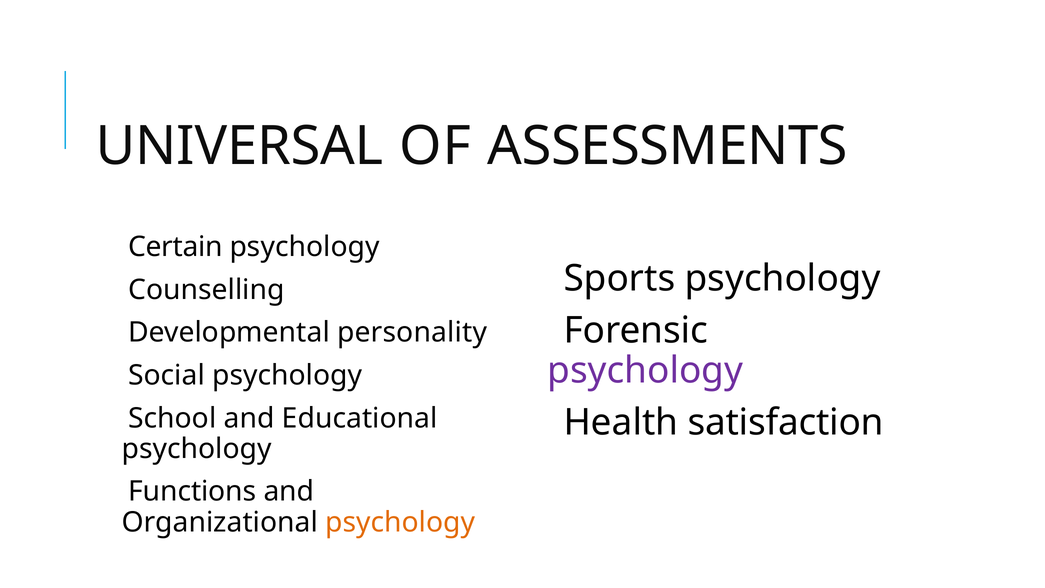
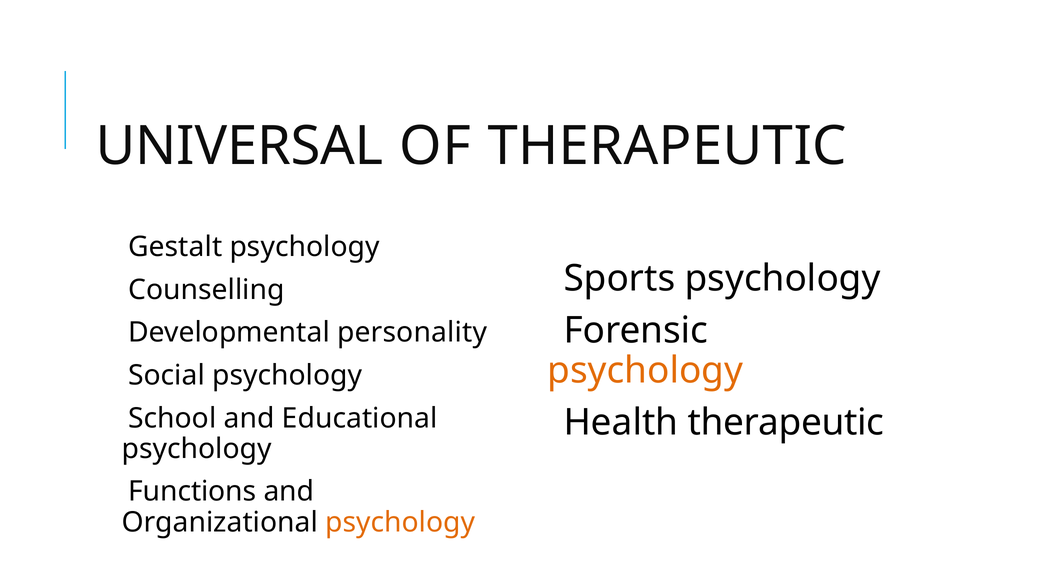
OF ASSESSMENTS: ASSESSMENTS -> THERAPEUTIC
Certain: Certain -> Gestalt
psychology at (645, 370) colour: purple -> orange
Health satisfaction: satisfaction -> therapeutic
